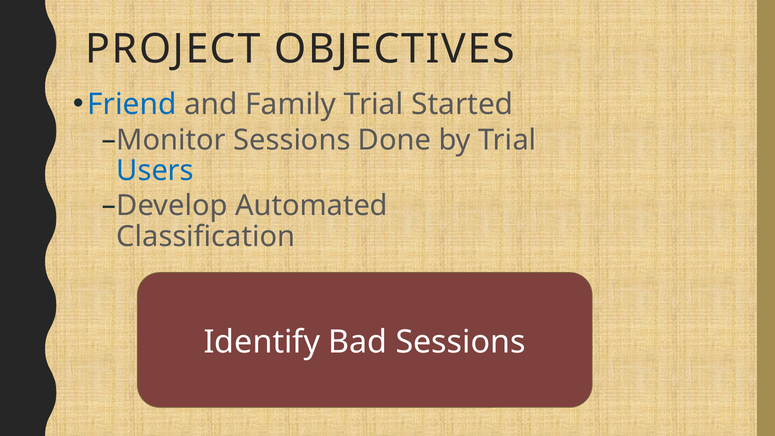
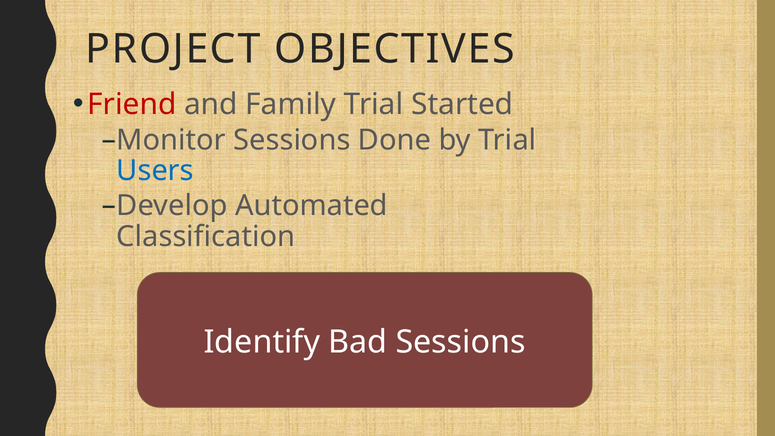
Friend colour: blue -> red
